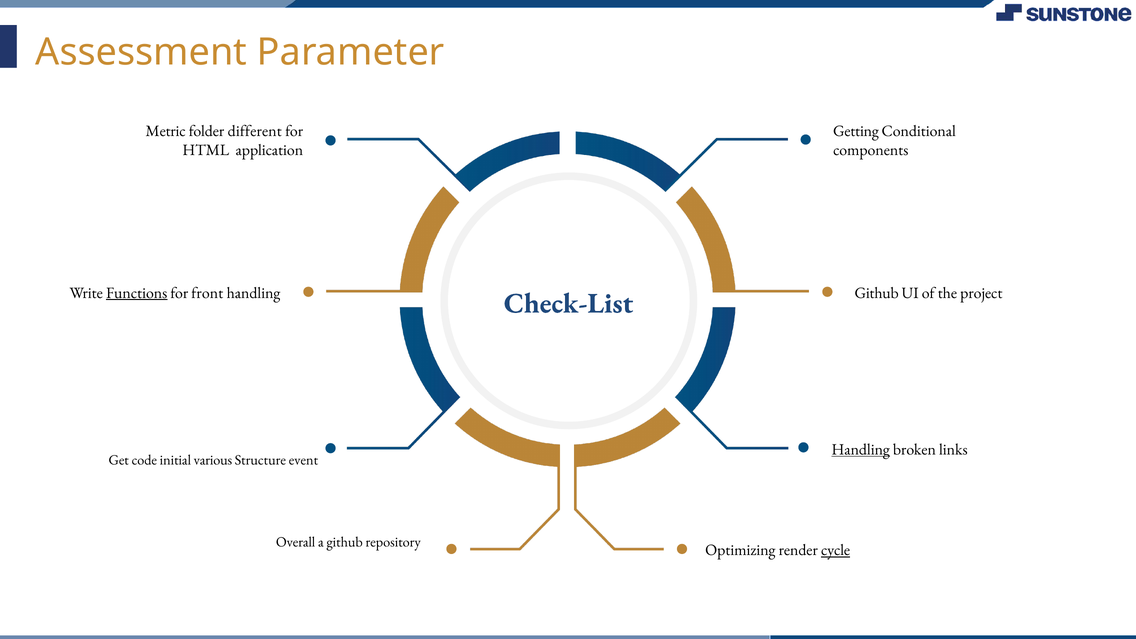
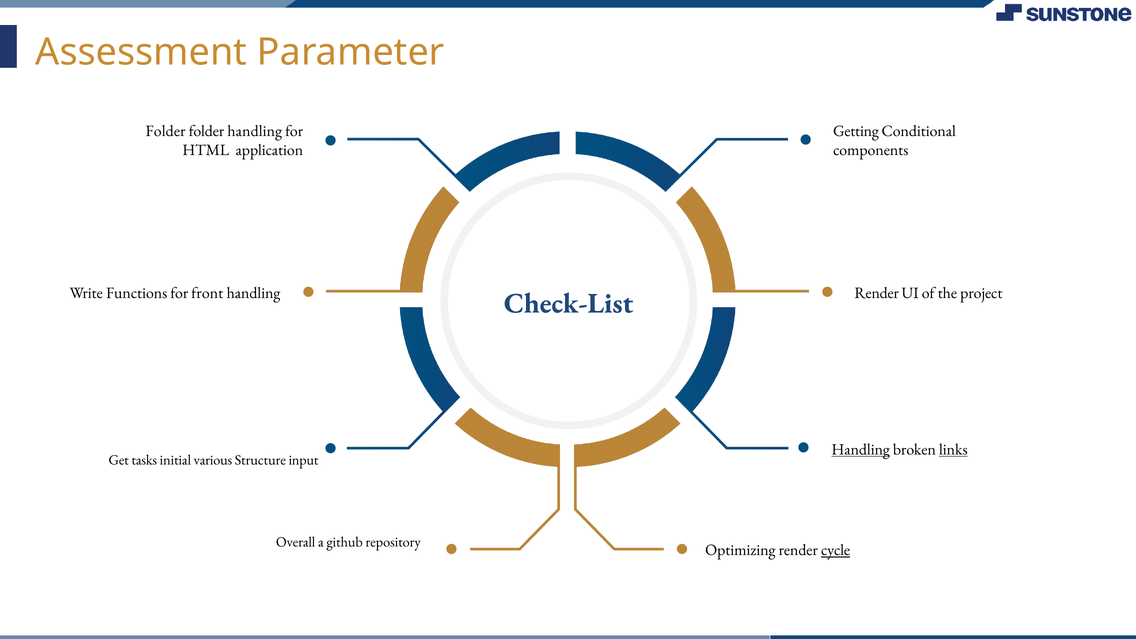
Metric at (166, 131): Metric -> Folder
folder different: different -> handling
Functions underline: present -> none
Github at (877, 293): Github -> Render
links underline: none -> present
code: code -> tasks
event: event -> input
